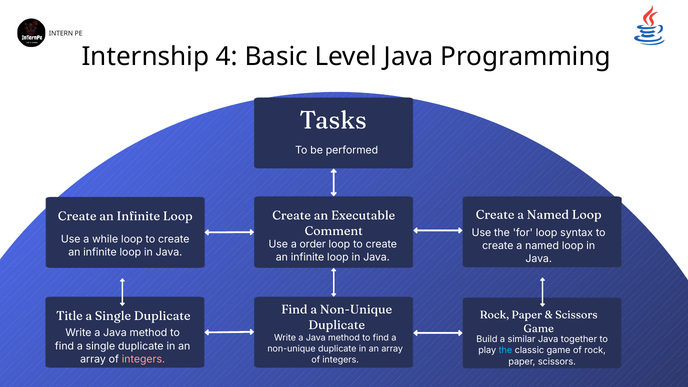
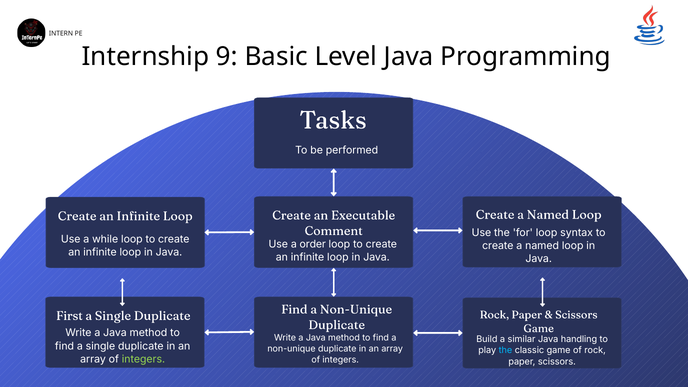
4: 4 -> 9
Title: Title -> First
together: together -> handling
integers at (143, 359) colour: pink -> light green
